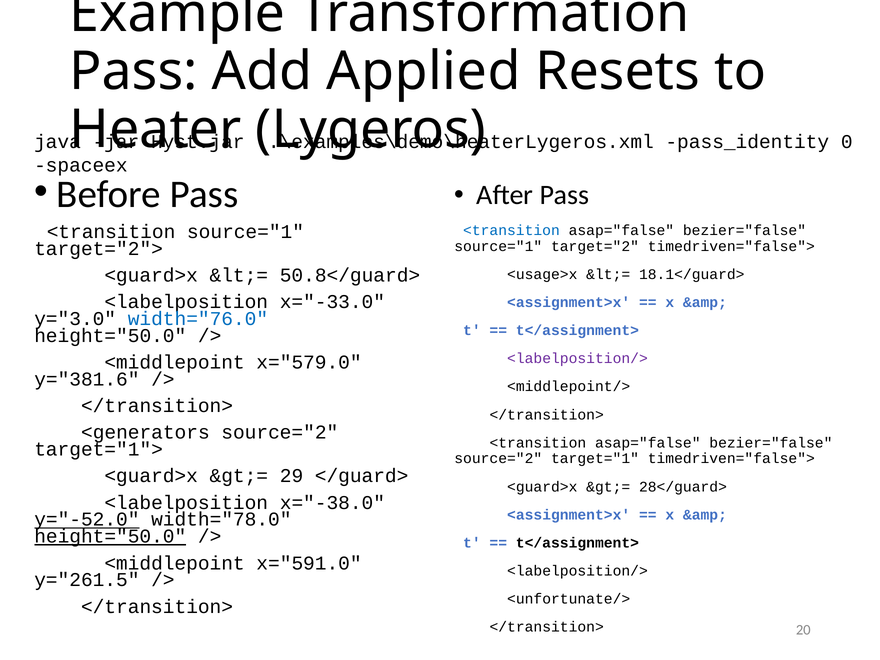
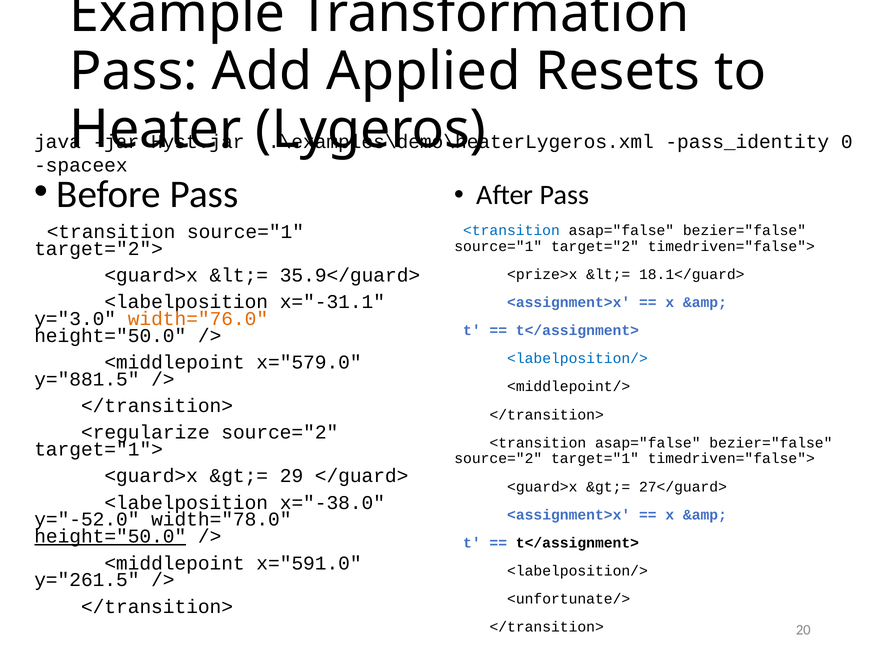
50.8</guard>: 50.8</guard> -> 35.9</guard>
<usage>x: <usage>x -> <prize>x
x="-33.0: x="-33.0 -> x="-31.1
width="76.0 colour: blue -> orange
<labelposition/> at (577, 359) colour: purple -> blue
y="381.6: y="381.6 -> y="881.5
<generators: <generators -> <regularize
28</guard>: 28</guard> -> 27</guard>
y="-52.0 underline: present -> none
